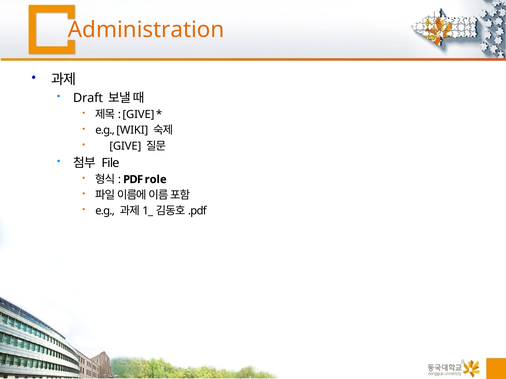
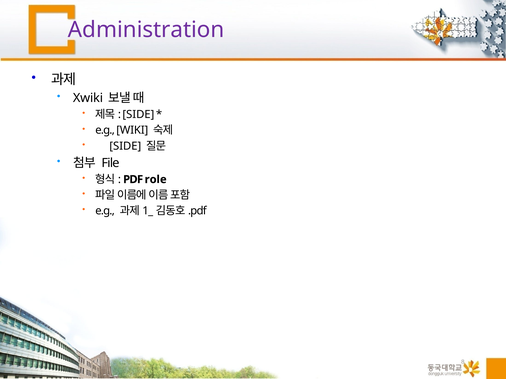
Administration colour: orange -> purple
Draft: Draft -> Xwiki
GIVE at (138, 115): GIVE -> SIDE
GIVE at (125, 146): GIVE -> SIDE
